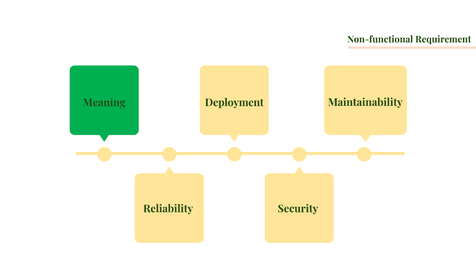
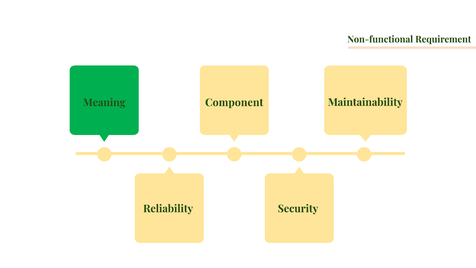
Deployment: Deployment -> Component
